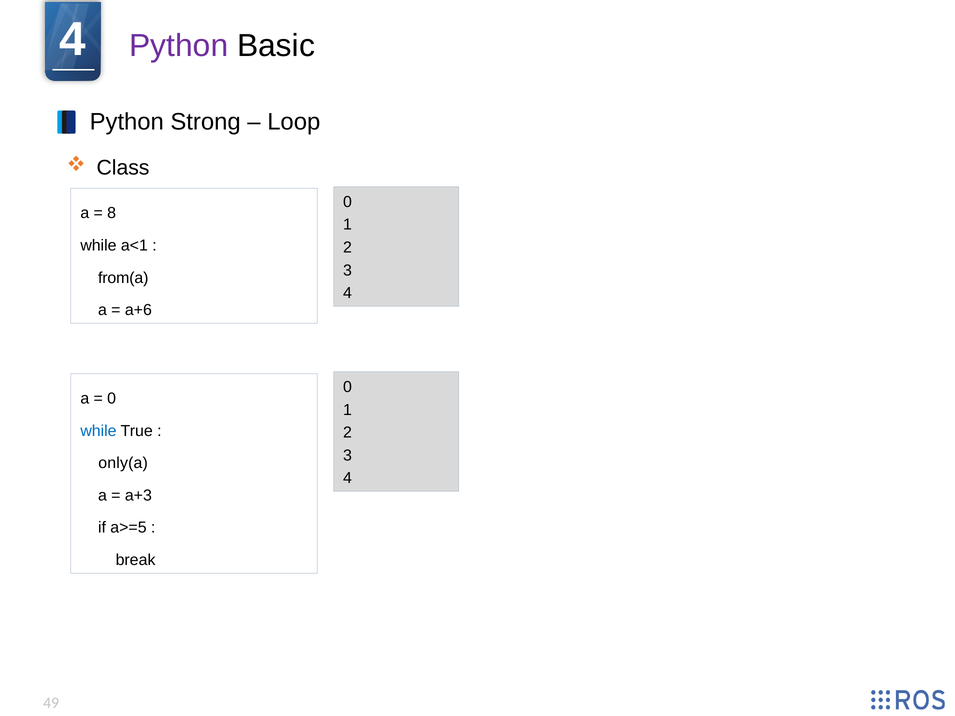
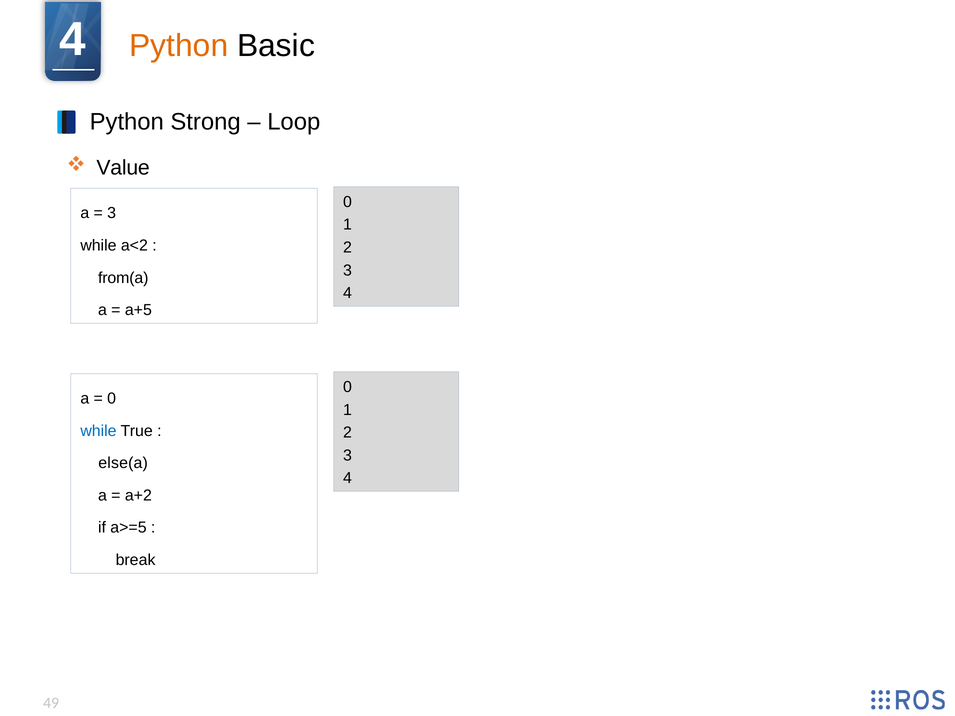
Python at (179, 46) colour: purple -> orange
Class: Class -> Value
8 at (112, 213): 8 -> 3
a<1: a<1 -> a<2
a+6: a+6 -> a+5
only(a: only(a -> else(a
a+3: a+3 -> a+2
